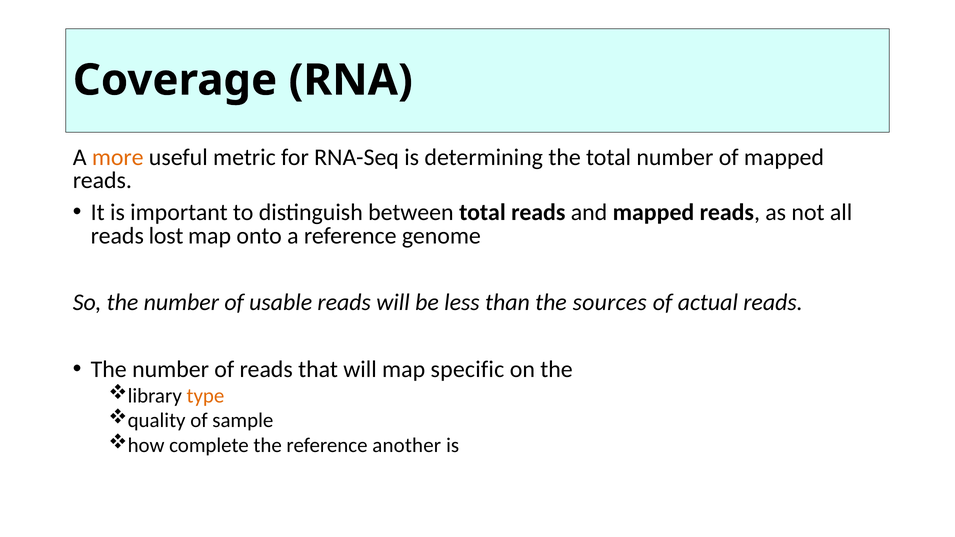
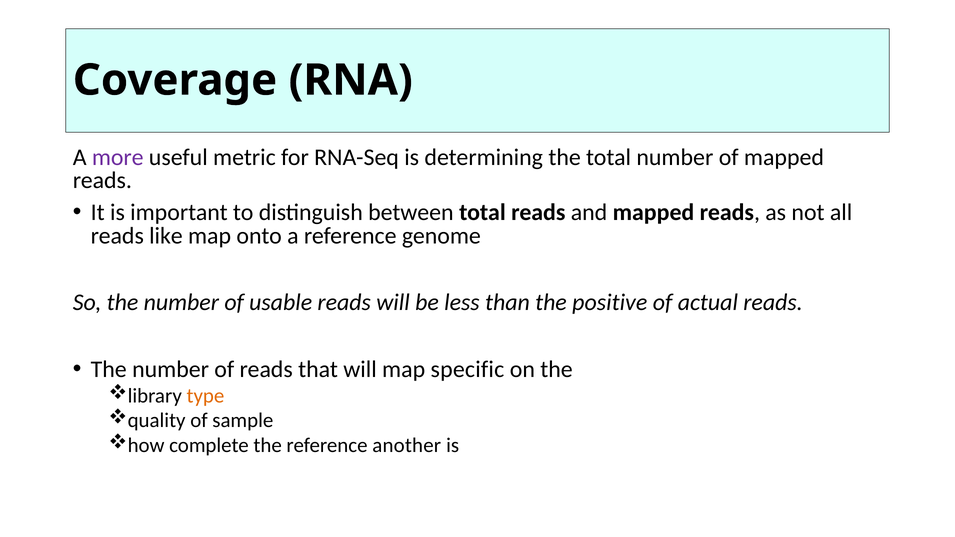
more colour: orange -> purple
lost: lost -> like
sources: sources -> positive
